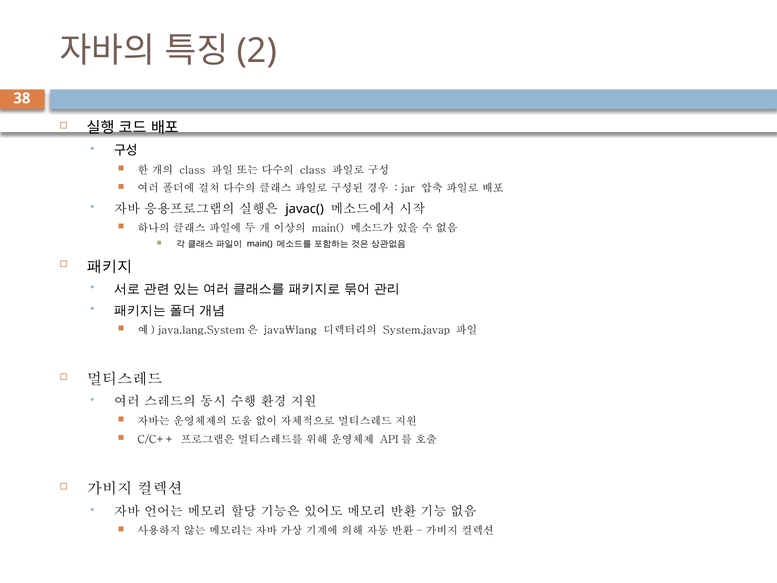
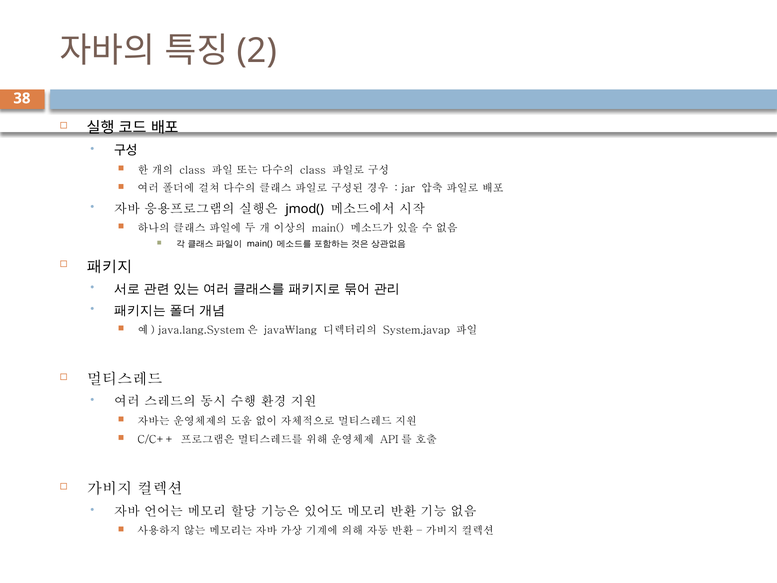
javac(: javac( -> jmod(
